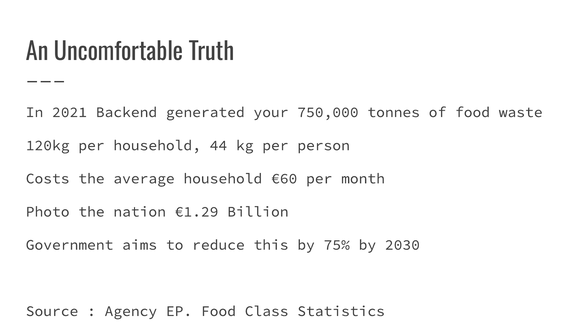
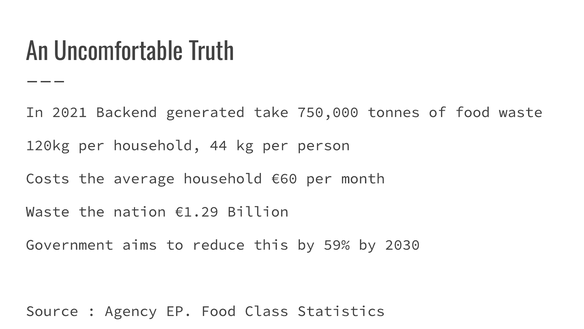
your: your -> take
Photo at (48, 211): Photo -> Waste
75%: 75% -> 59%
